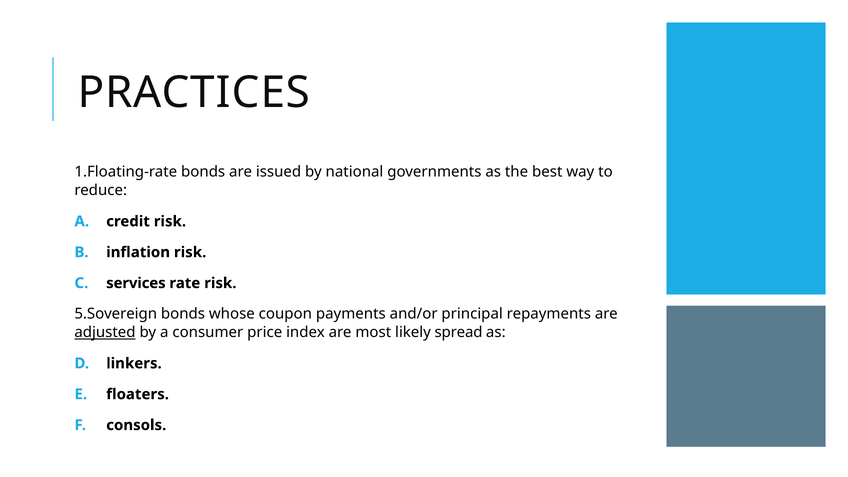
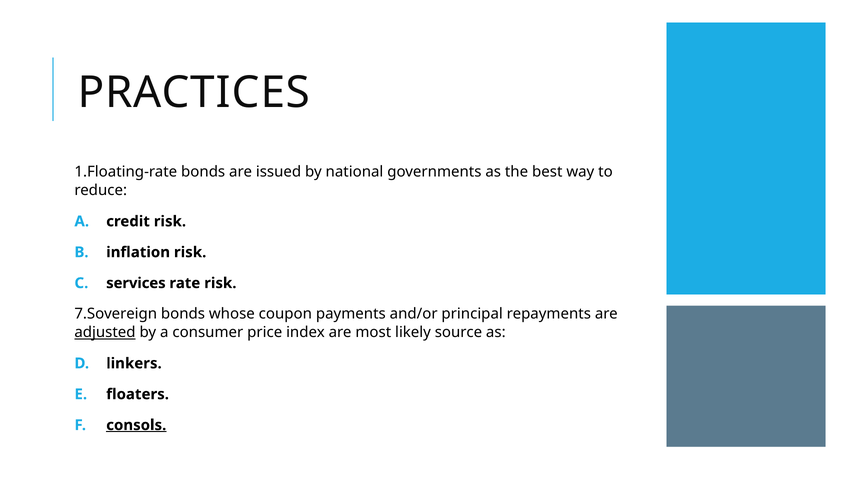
5.Sovereign: 5.Sovereign -> 7.Sovereign
spread: spread -> source
consols underline: none -> present
